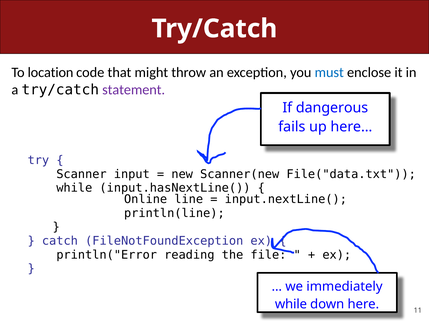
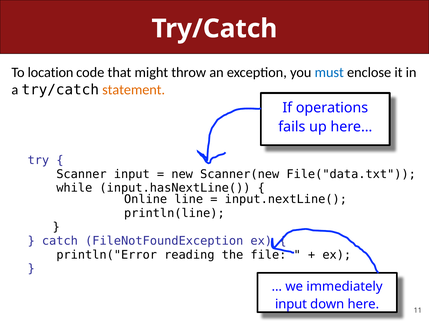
statement colour: purple -> orange
dangerous: dangerous -> operations
while at (291, 304): while -> input
